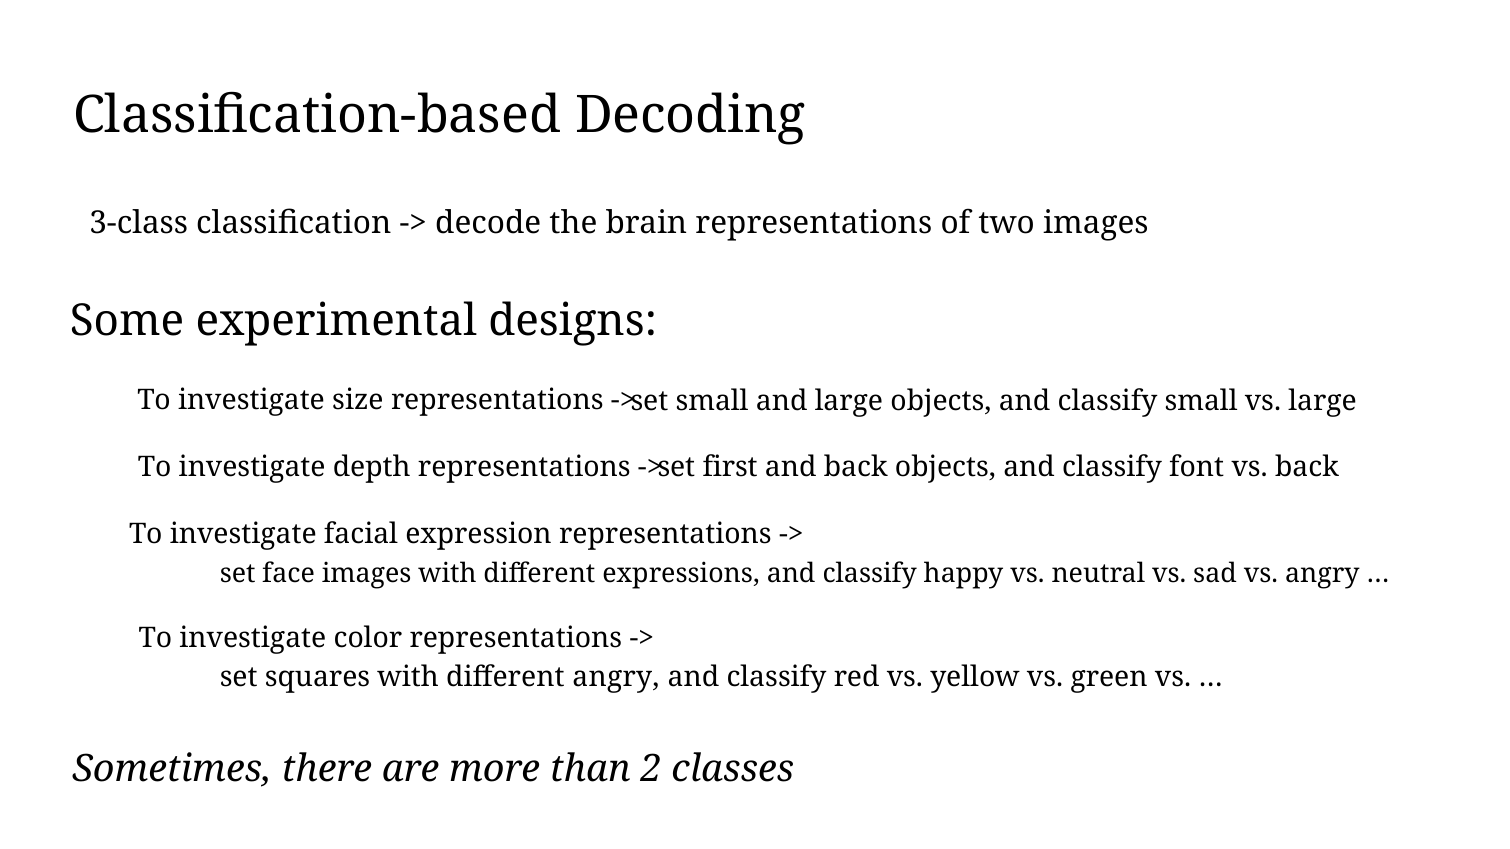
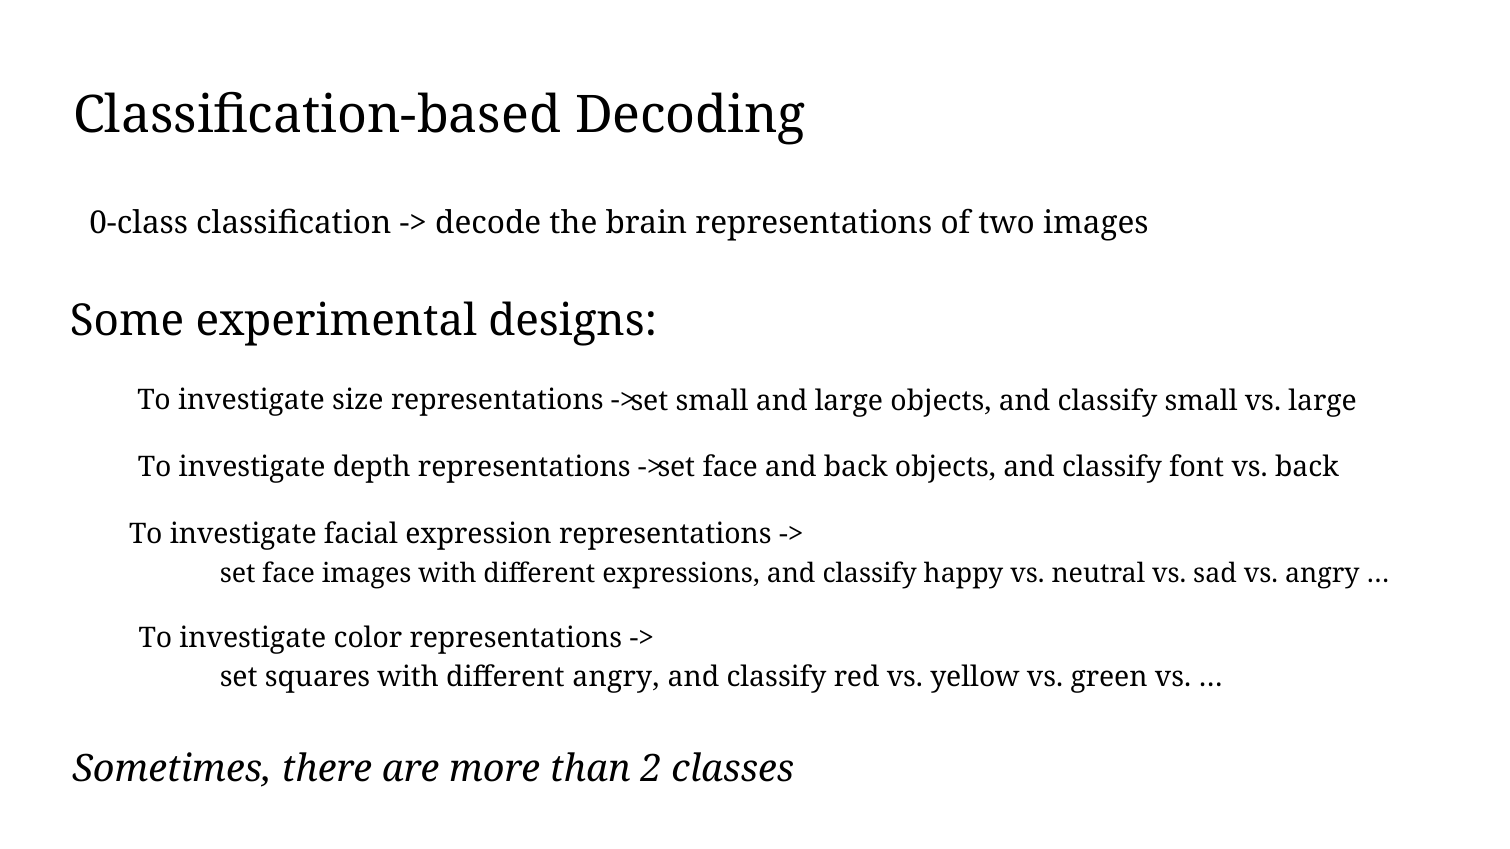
3-class: 3-class -> 0-class
first at (730, 467): first -> face
